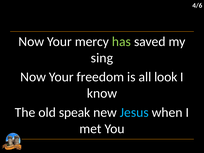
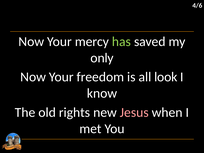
sing: sing -> only
speak: speak -> rights
Jesus colour: light blue -> pink
